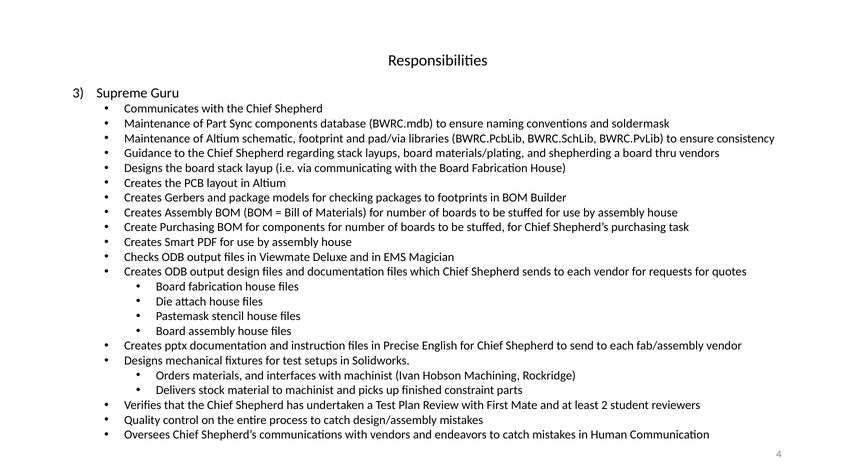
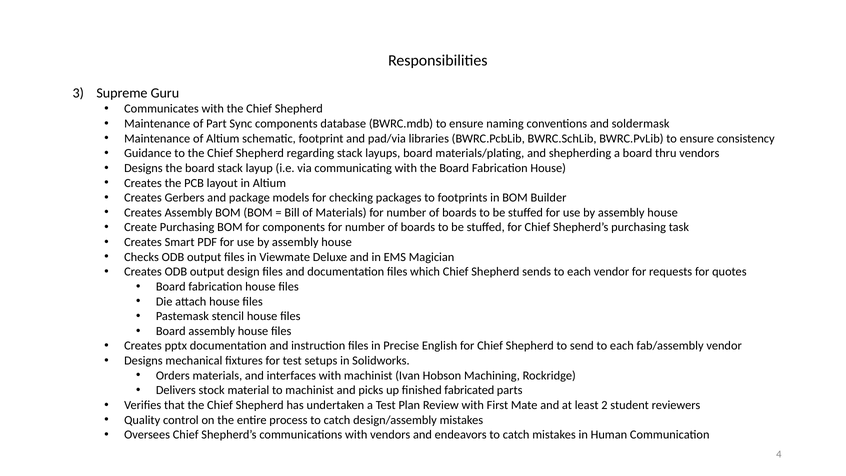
constraint: constraint -> fabricated
